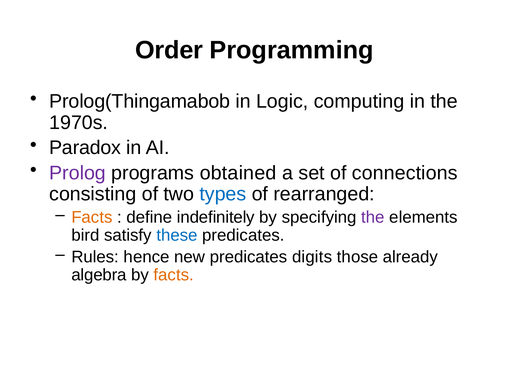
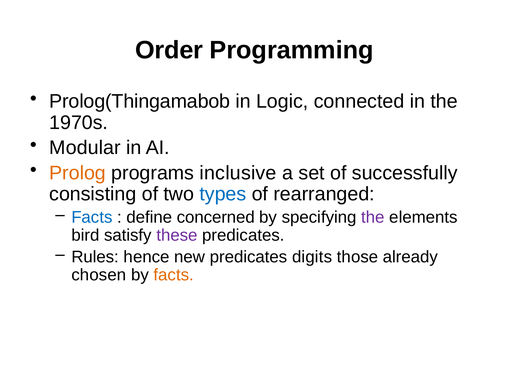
computing: computing -> connected
Paradox: Paradox -> Modular
Prolog colour: purple -> orange
obtained: obtained -> inclusive
connections: connections -> successfully
Facts at (92, 217) colour: orange -> blue
indefinitely: indefinitely -> concerned
these colour: blue -> purple
algebra: algebra -> chosen
